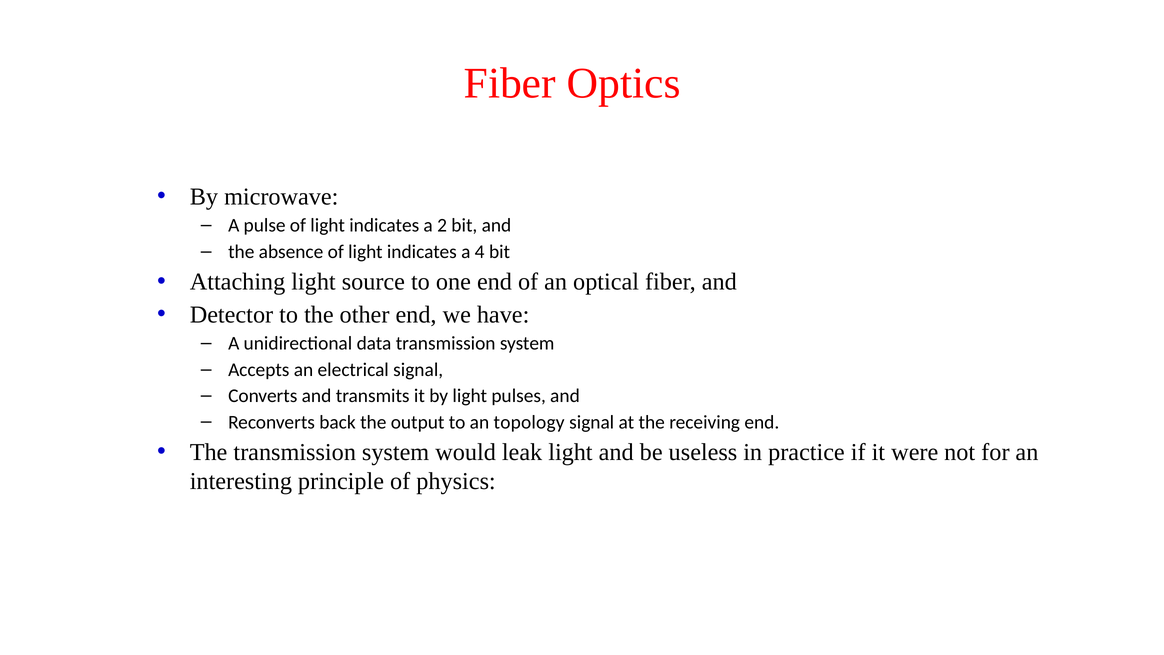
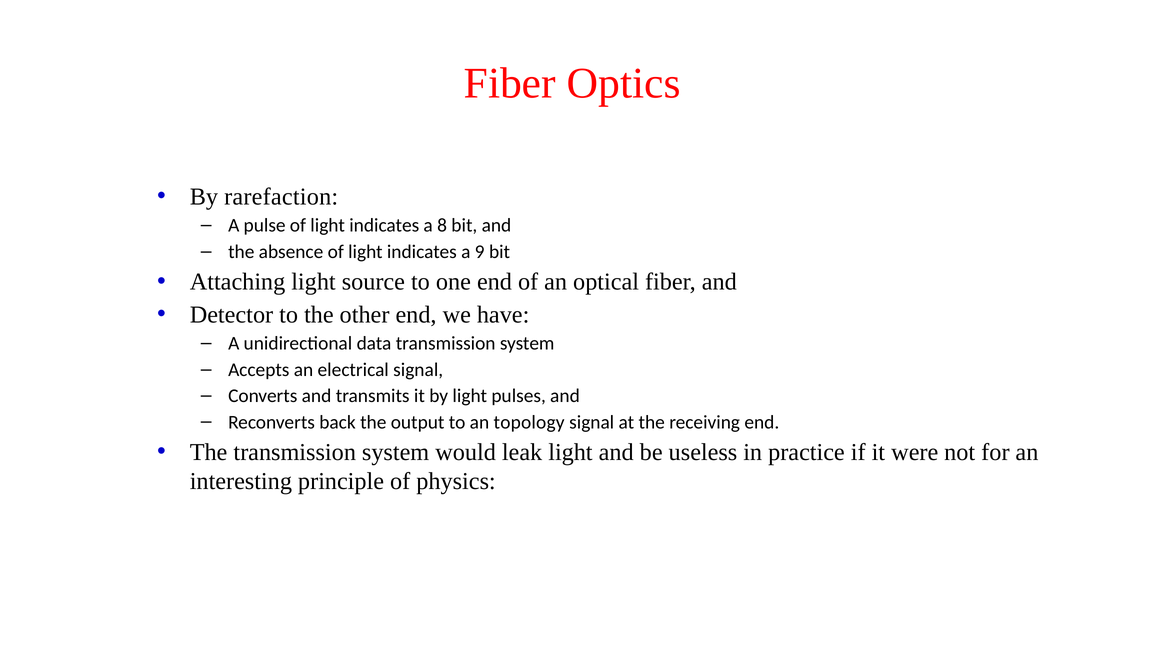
microwave: microwave -> rarefaction
2: 2 -> 8
4: 4 -> 9
